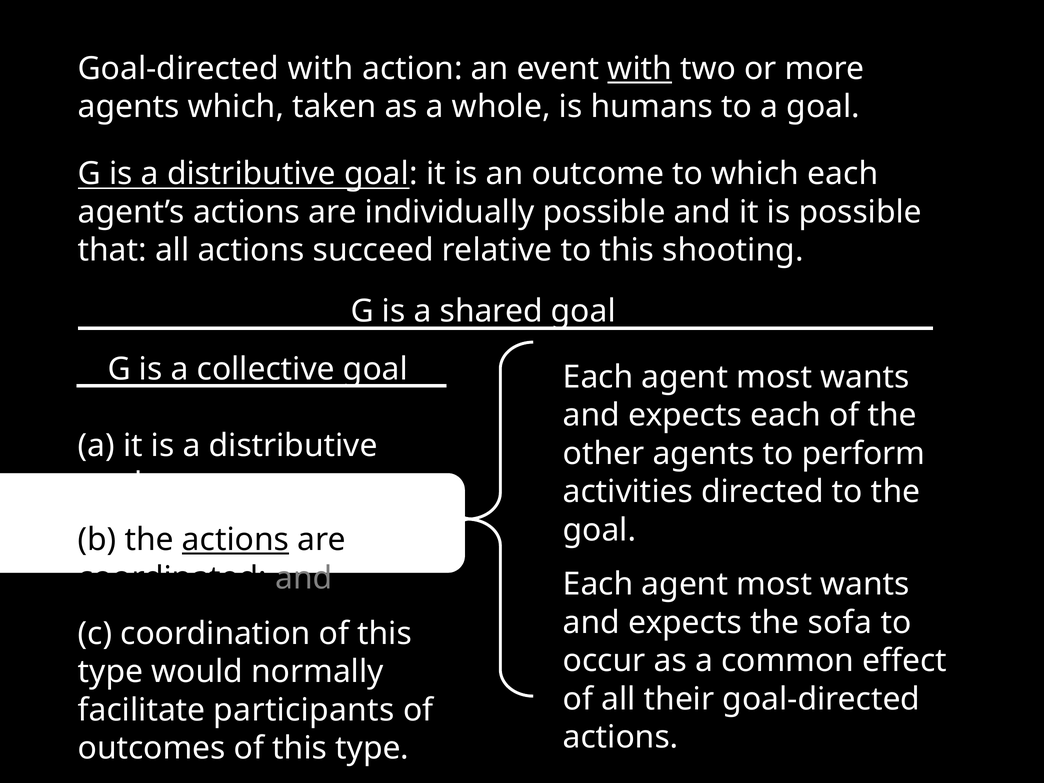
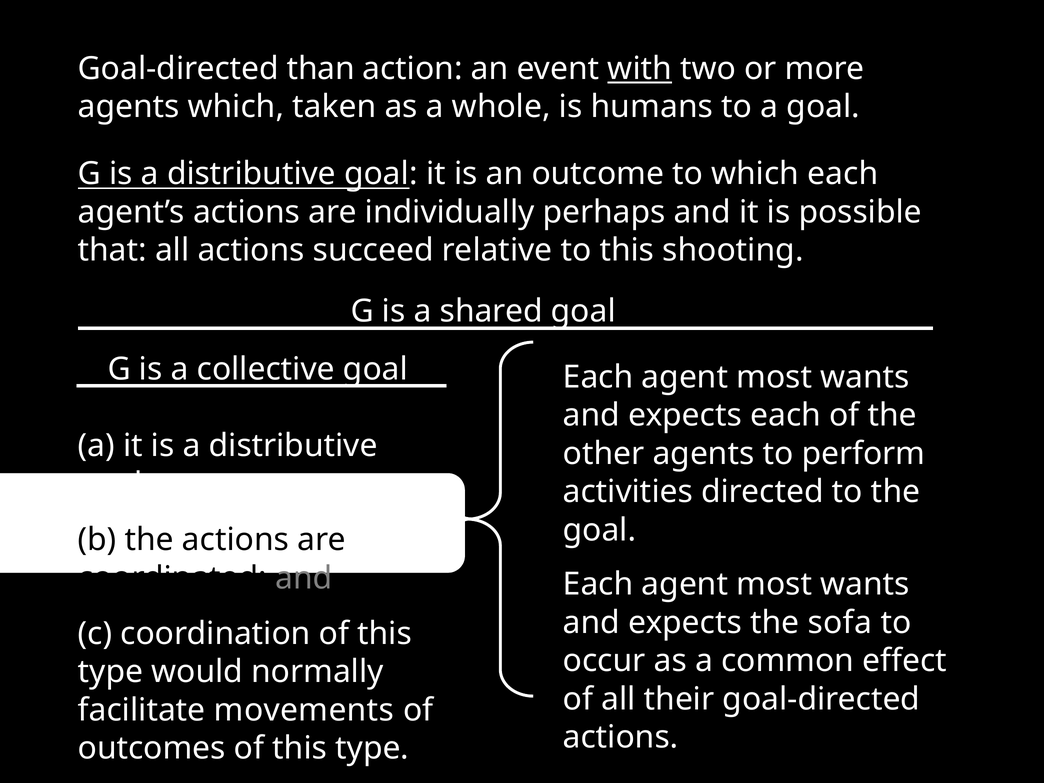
Goal-directed with: with -> than
individually possible: possible -> perhaps
actions at (236, 540) underline: present -> none
participants: participants -> movements
